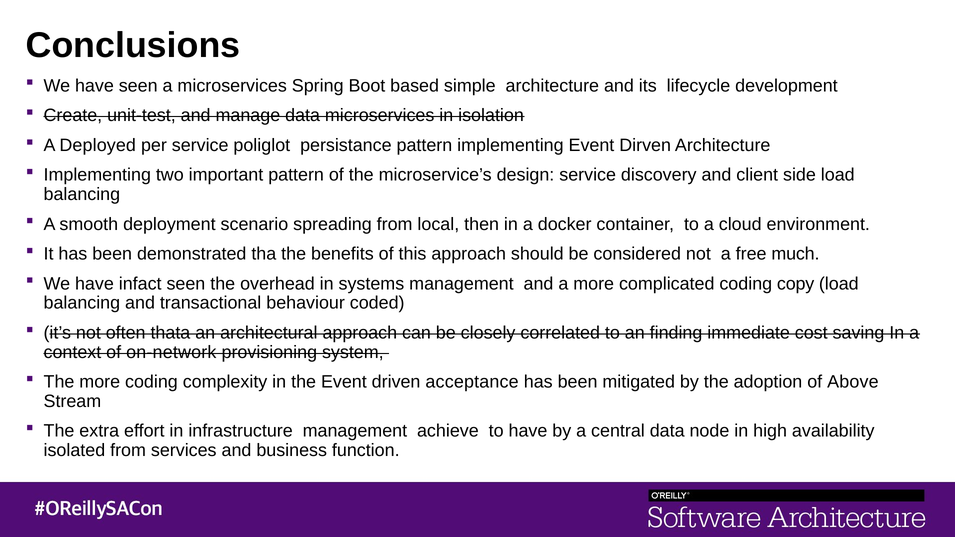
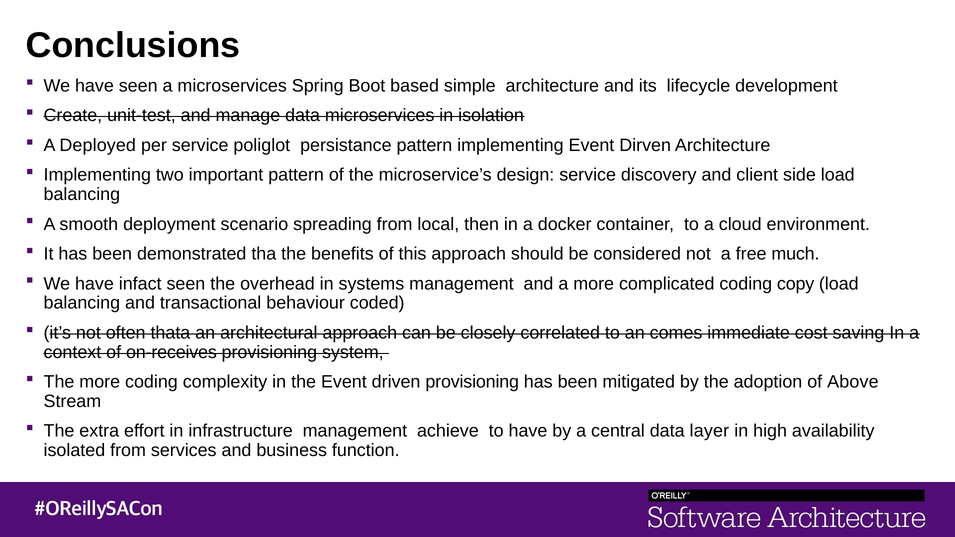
finding: finding -> comes
on-network: on-network -> on-receives
driven acceptance: acceptance -> provisioning
node: node -> layer
